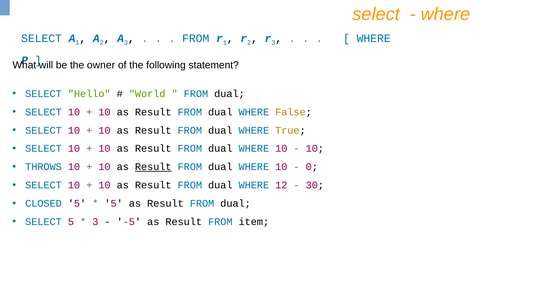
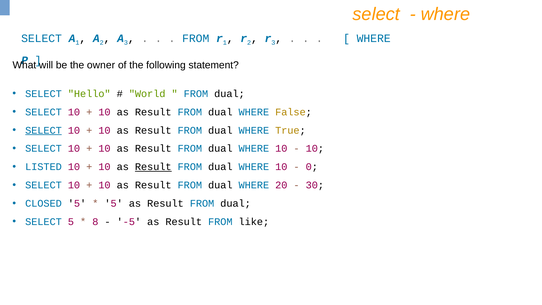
SELECT at (43, 130) underline: none -> present
THROWS: THROWS -> LISTED
12: 12 -> 20
3 at (95, 222): 3 -> 8
item: item -> like
